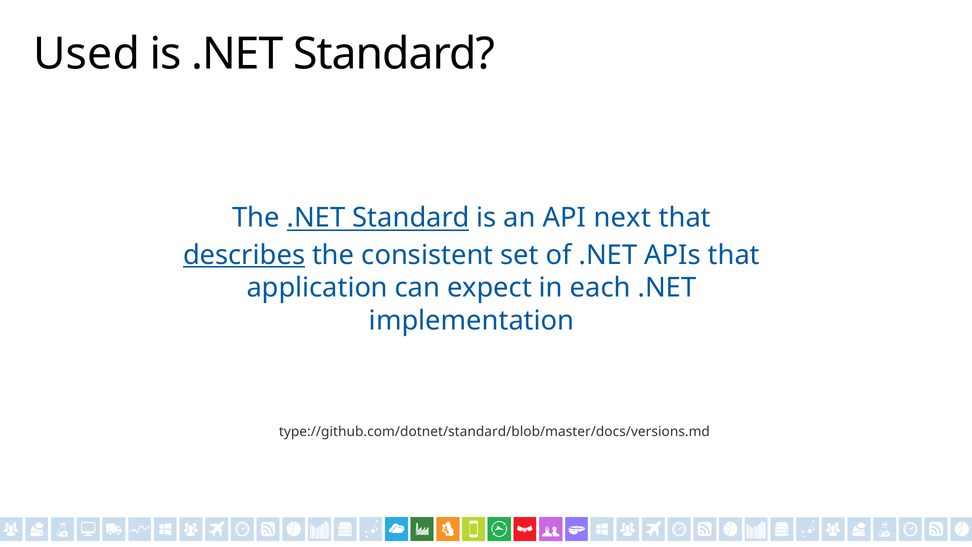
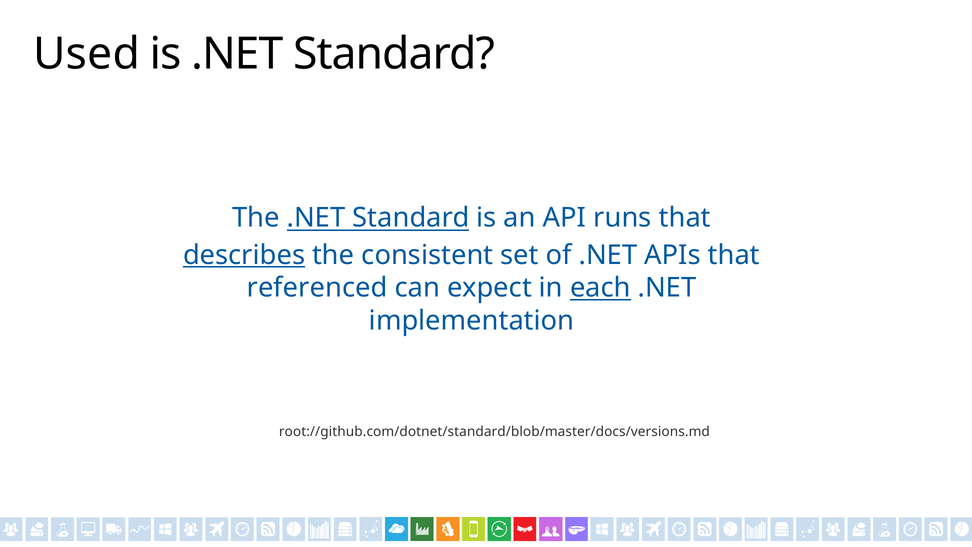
next: next -> runs
application: application -> referenced
each underline: none -> present
type://github.com/dotnet/standard/blob/master/docs/versions.md: type://github.com/dotnet/standard/blob/master/docs/versions.md -> root://github.com/dotnet/standard/blob/master/docs/versions.md
